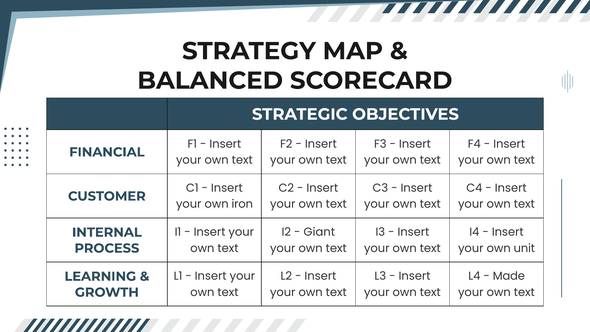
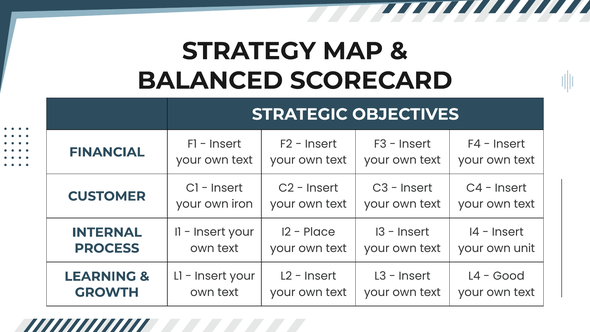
Giant: Giant -> Place
Made: Made -> Good
